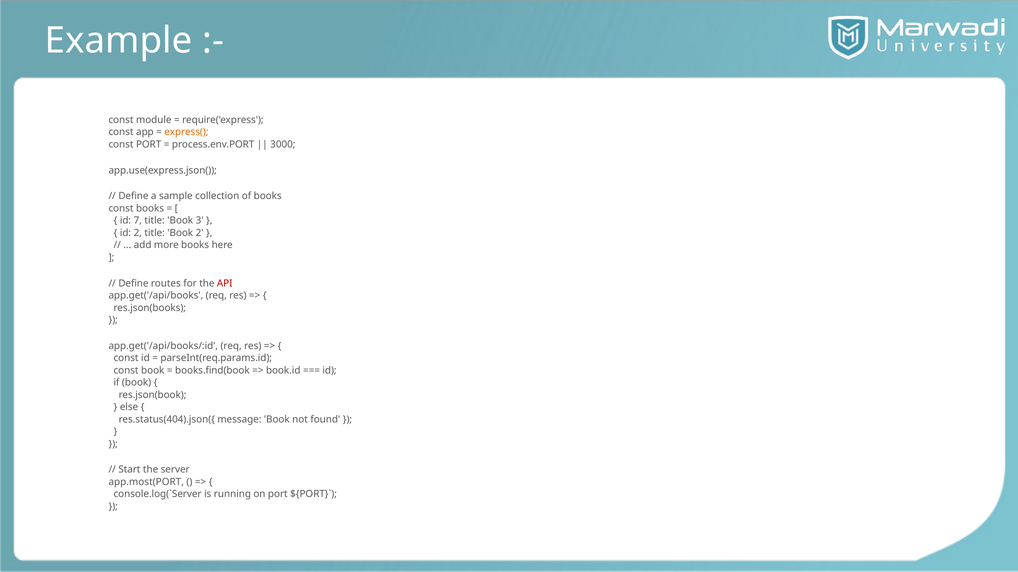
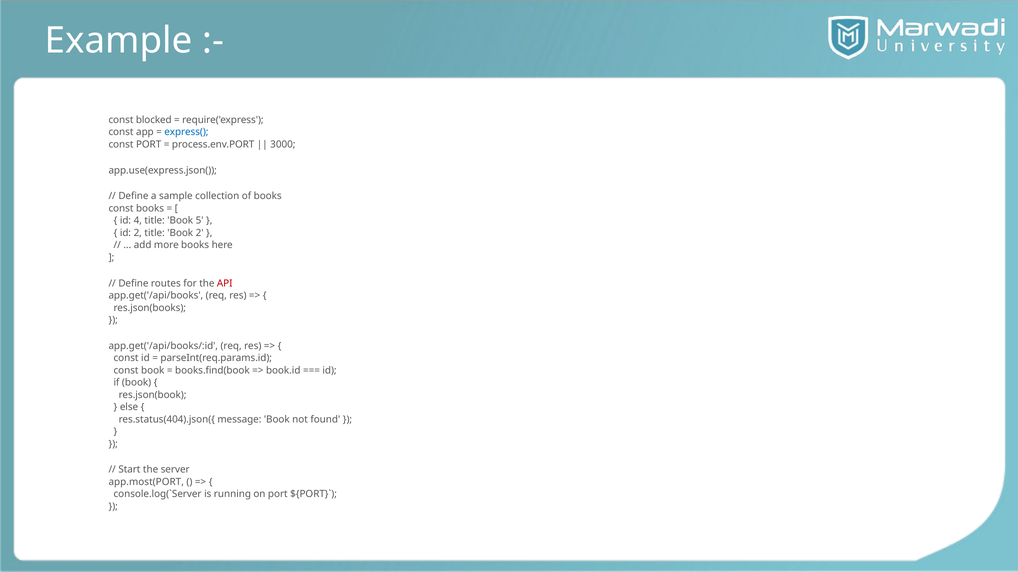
module: module -> blocked
express( colour: orange -> blue
7: 7 -> 4
3: 3 -> 5
